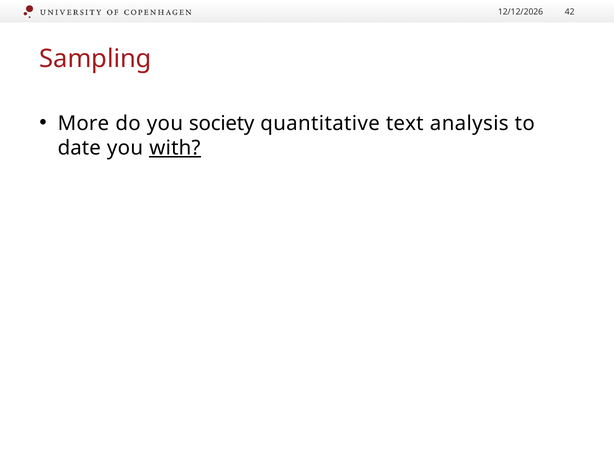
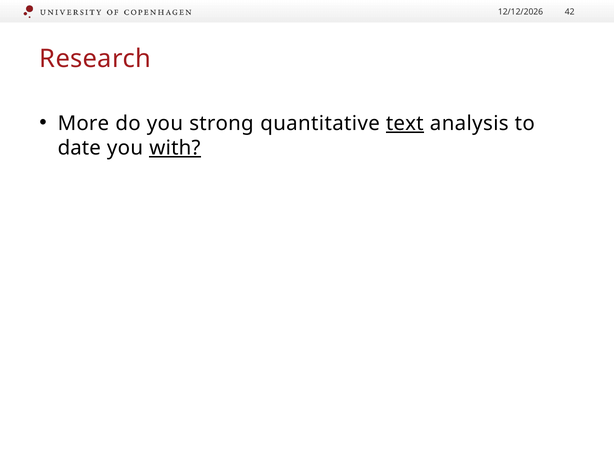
Sampling: Sampling -> Research
society: society -> strong
text underline: none -> present
